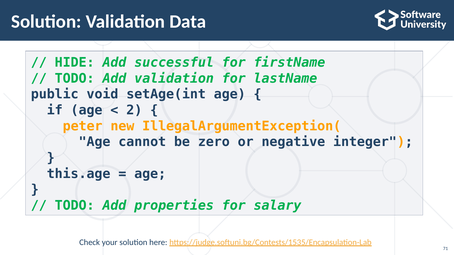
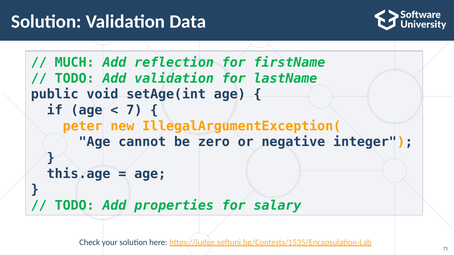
HIDE: HIDE -> MUCH
successful: successful -> reflection
2: 2 -> 7
